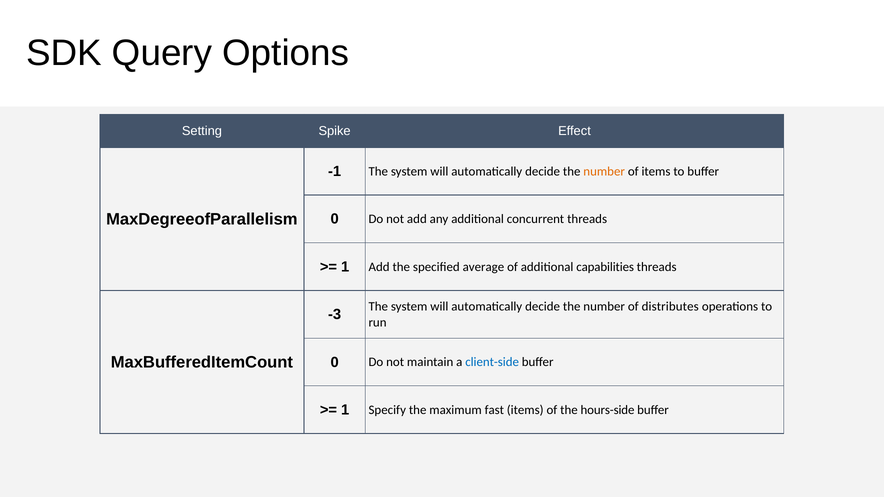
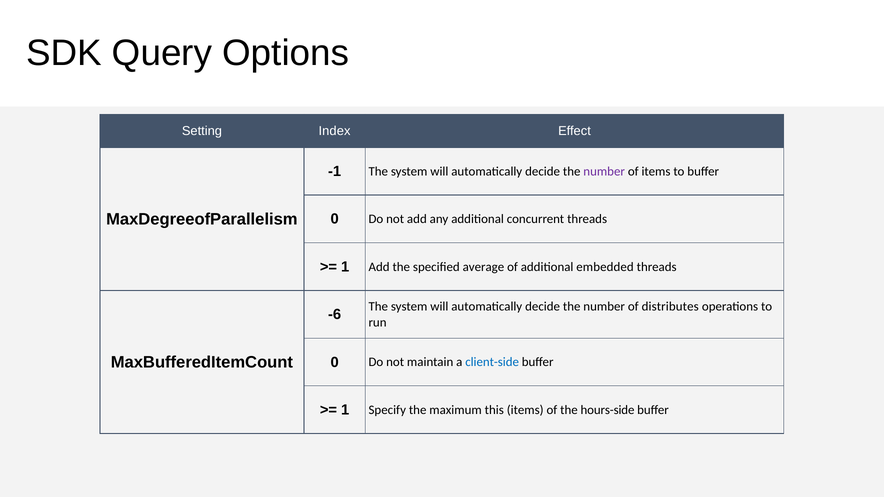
Spike: Spike -> Index
number at (604, 171) colour: orange -> purple
capabilities: capabilities -> embedded
-3: -3 -> -6
fast: fast -> this
